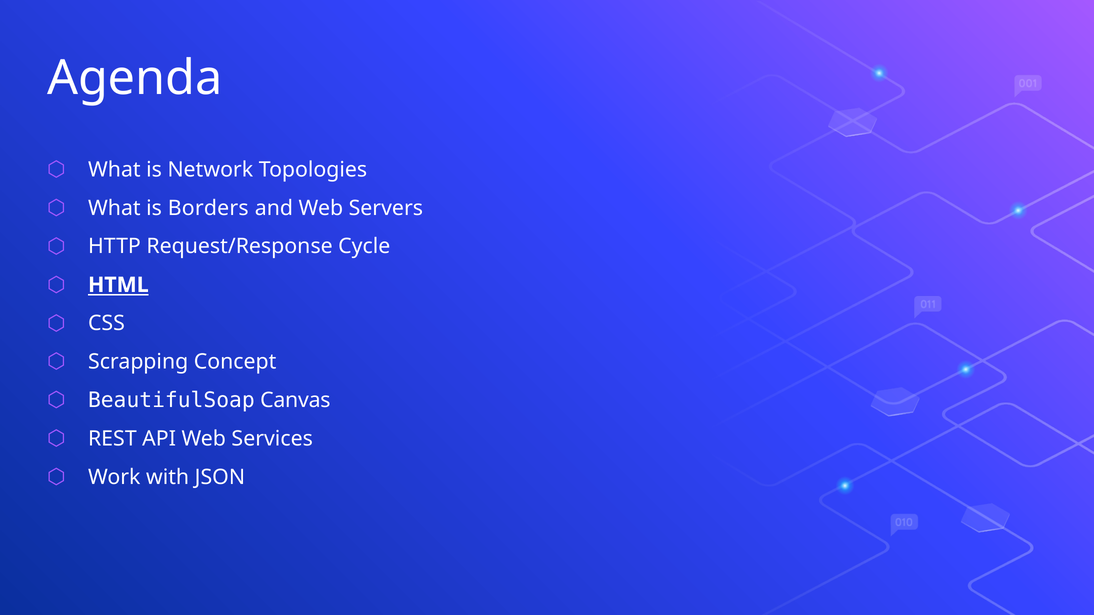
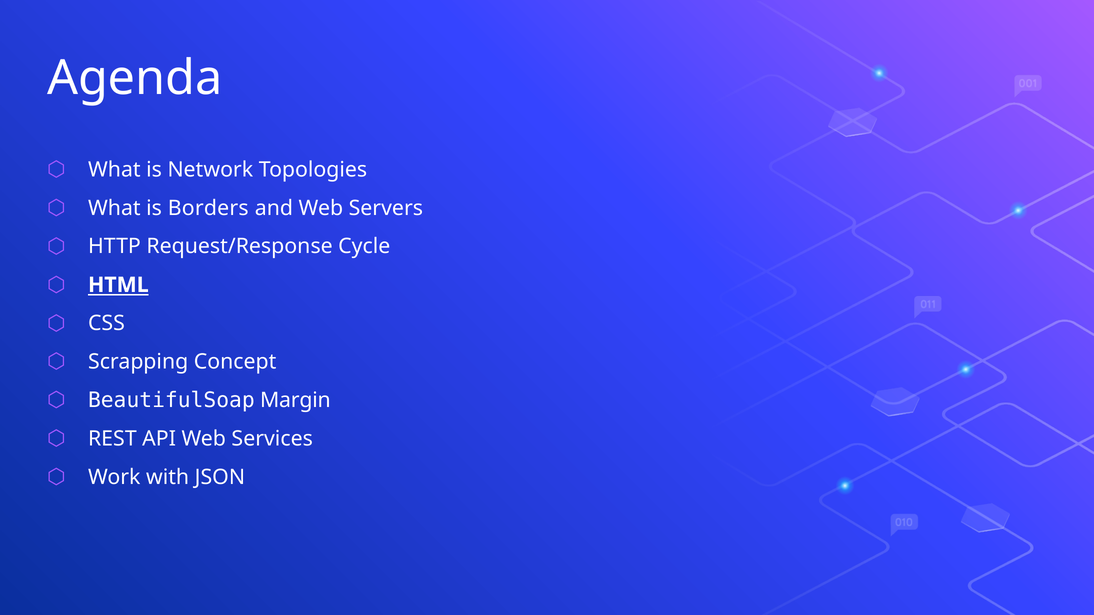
Canvas: Canvas -> Margin
